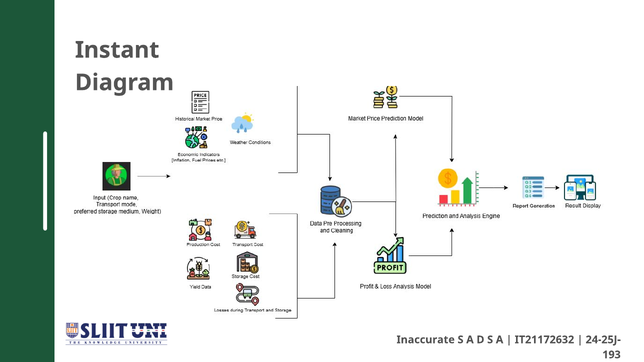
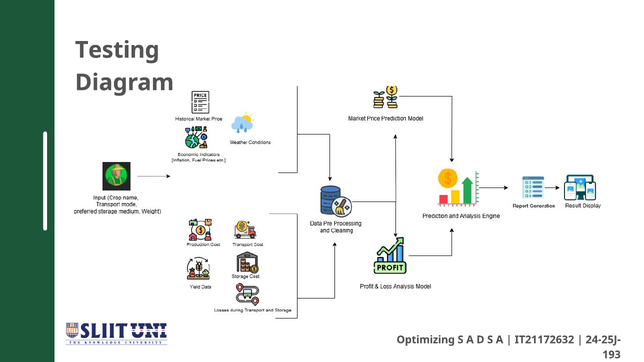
Instant: Instant -> Testing
Inaccurate: Inaccurate -> Optimizing
